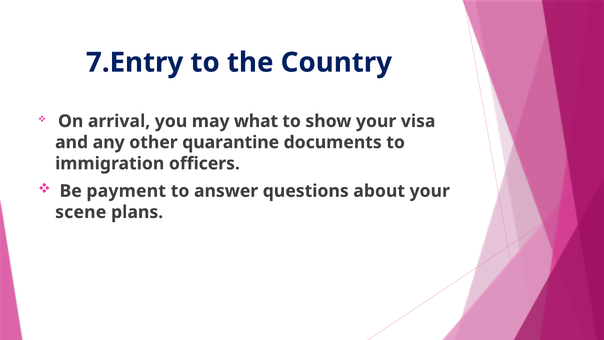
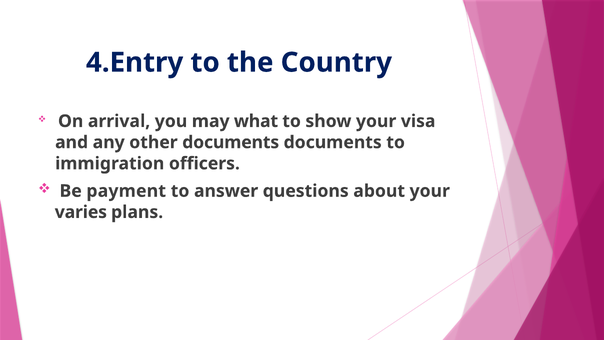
7.Entry: 7.Entry -> 4.Entry
other quarantine: quarantine -> documents
scene: scene -> varies
